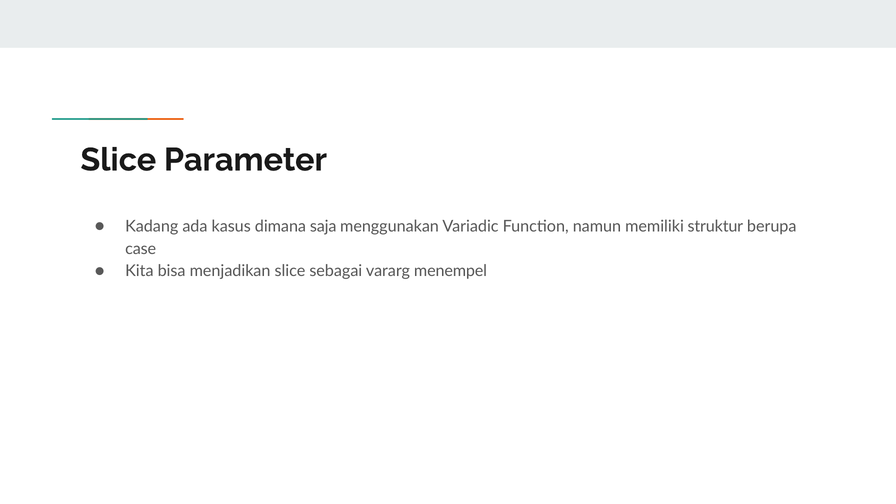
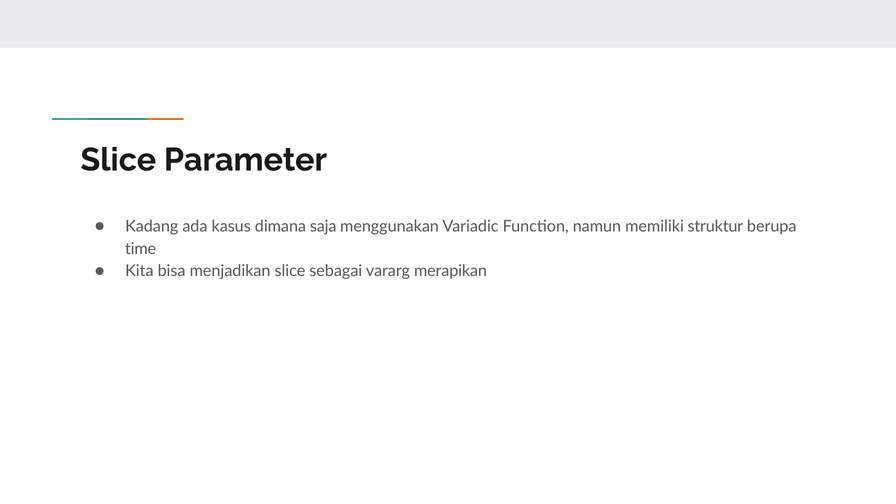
case: case -> time
menempel: menempel -> merapikan
